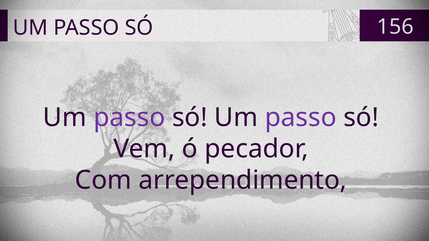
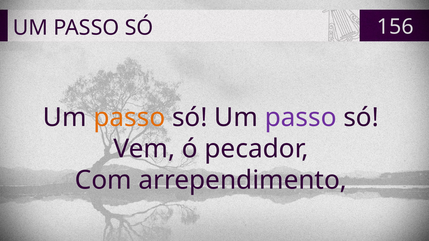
passo at (129, 118) colour: purple -> orange
